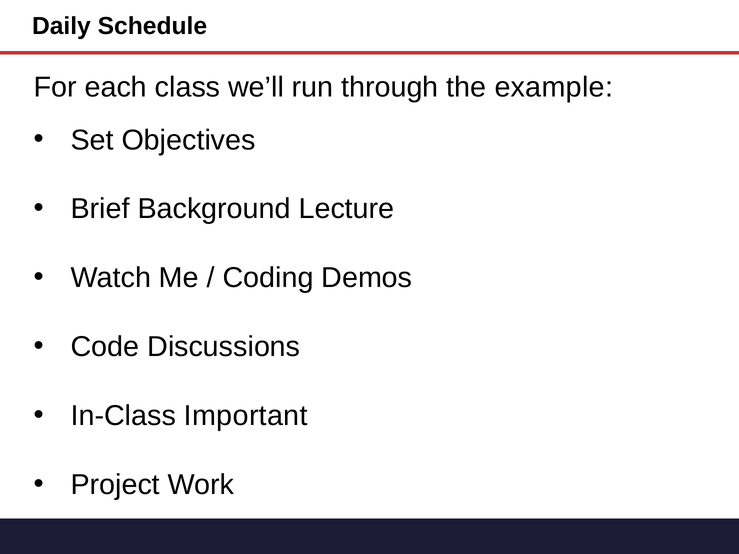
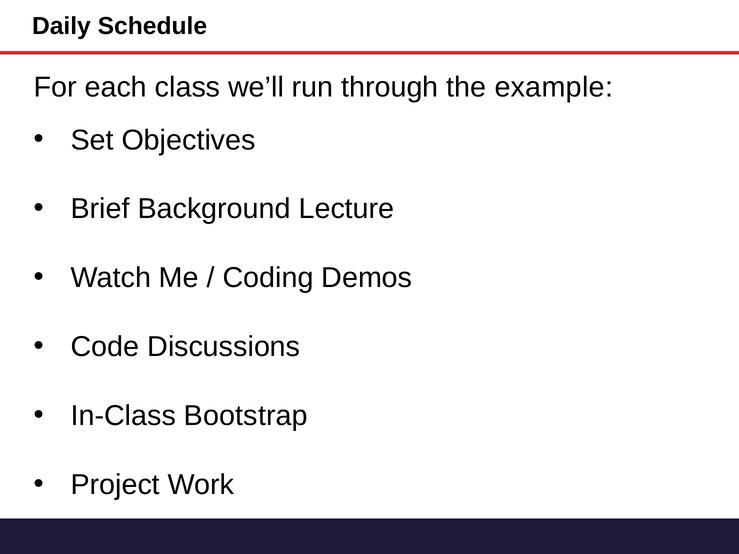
Important: Important -> Bootstrap
